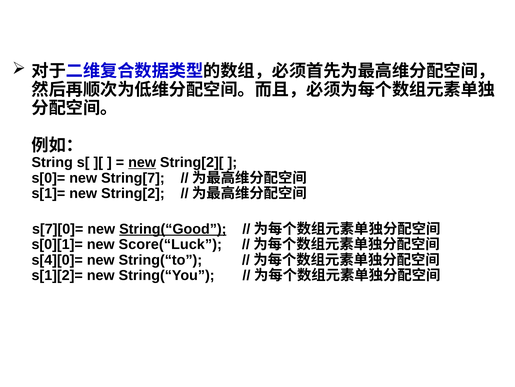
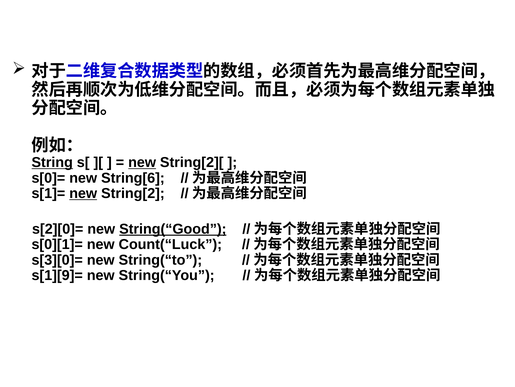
String underline: none -> present
String[7: String[7 -> String[6
new at (83, 193) underline: none -> present
s[7][0]=: s[7][0]= -> s[2][0]=
Score(“Luck: Score(“Luck -> Count(“Luck
s[4][0]=: s[4][0]= -> s[3][0]=
s[1][2]=: s[1][2]= -> s[1][9]=
